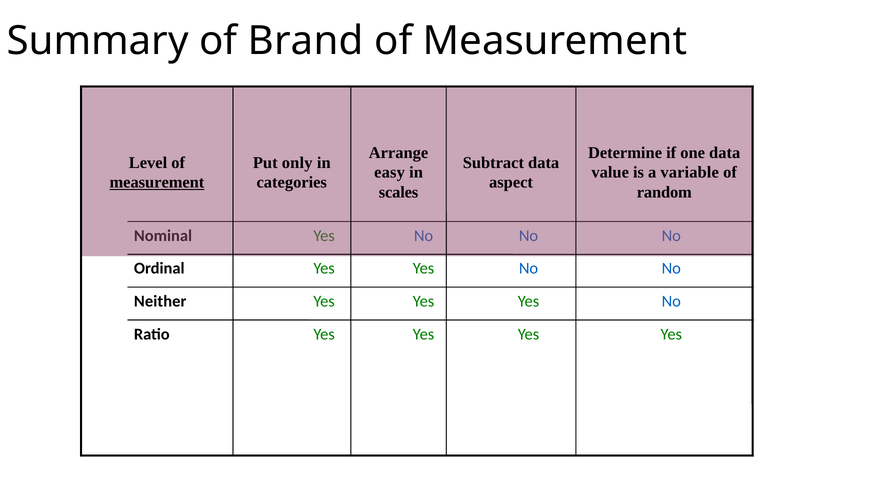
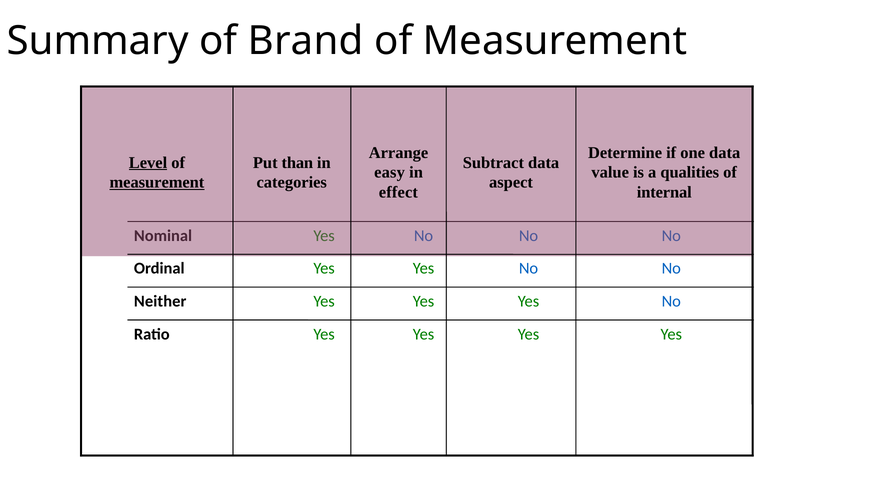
Level underline: none -> present
only: only -> than
variable: variable -> qualities
scales: scales -> effect
random: random -> internal
